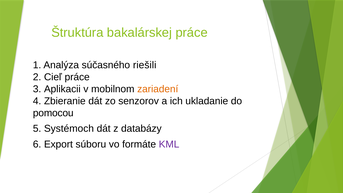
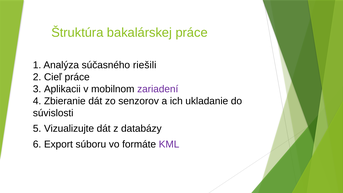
zariadení colour: orange -> purple
pomocou: pomocou -> súvislosti
Systémoch: Systémoch -> Vizualizujte
